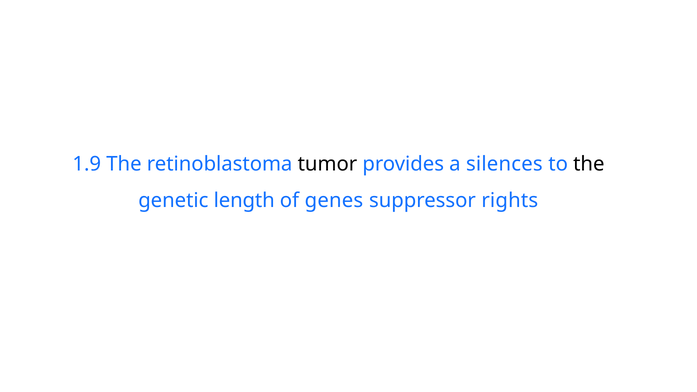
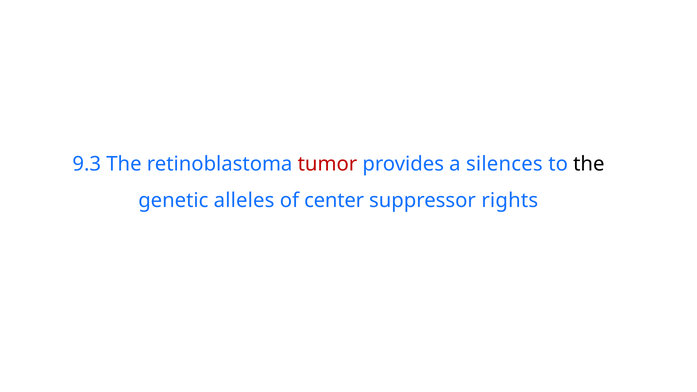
1.9: 1.9 -> 9.3
tumor colour: black -> red
length: length -> alleles
genes: genes -> center
